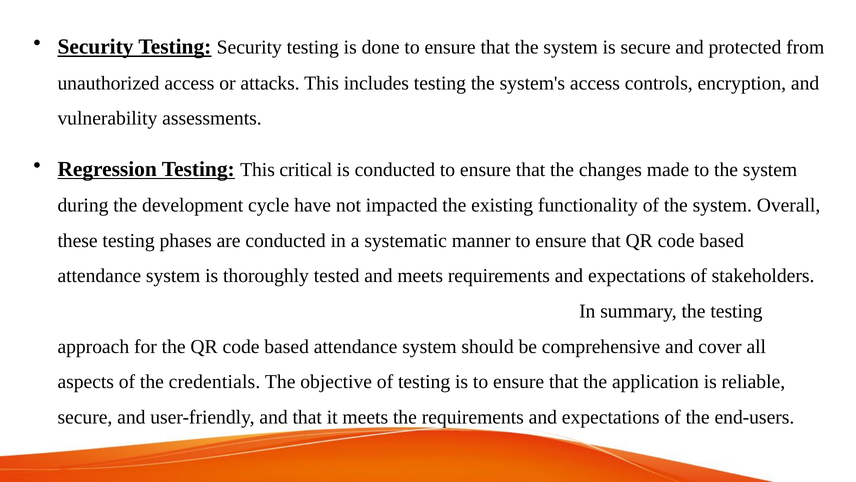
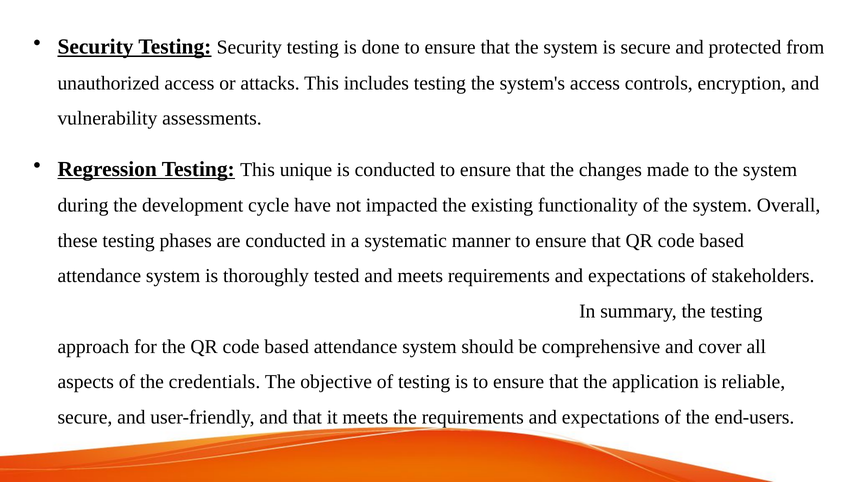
critical: critical -> unique
